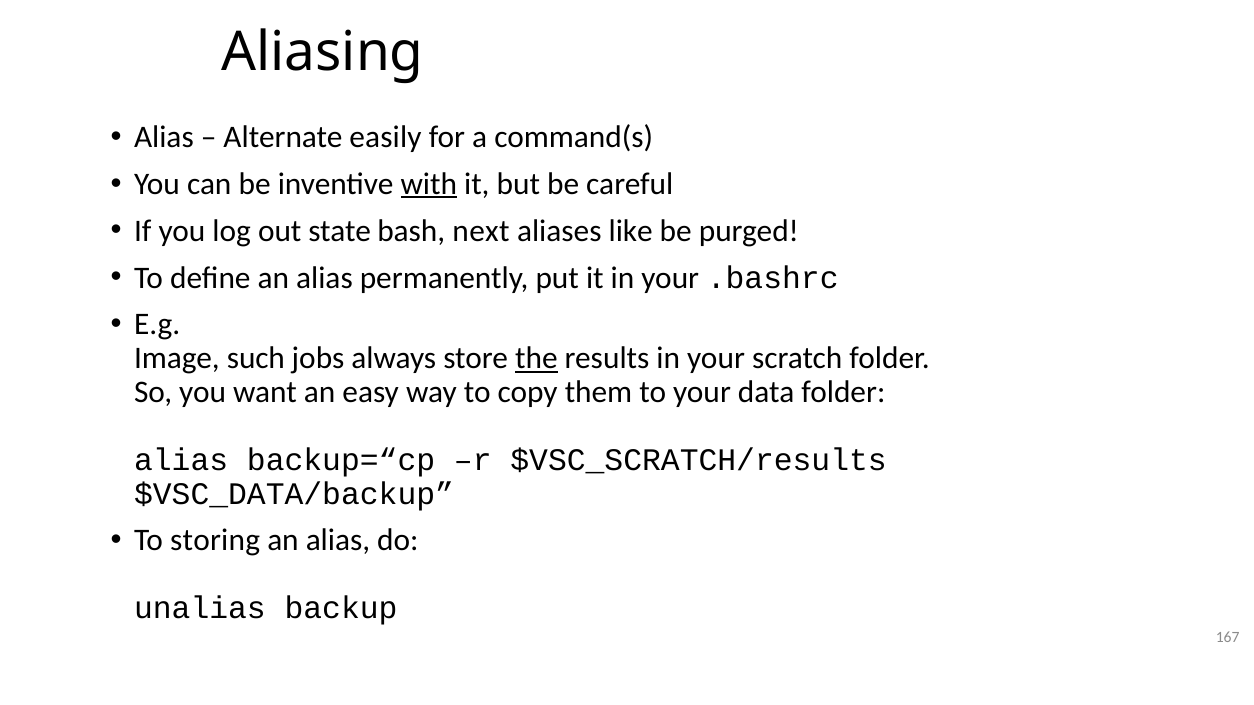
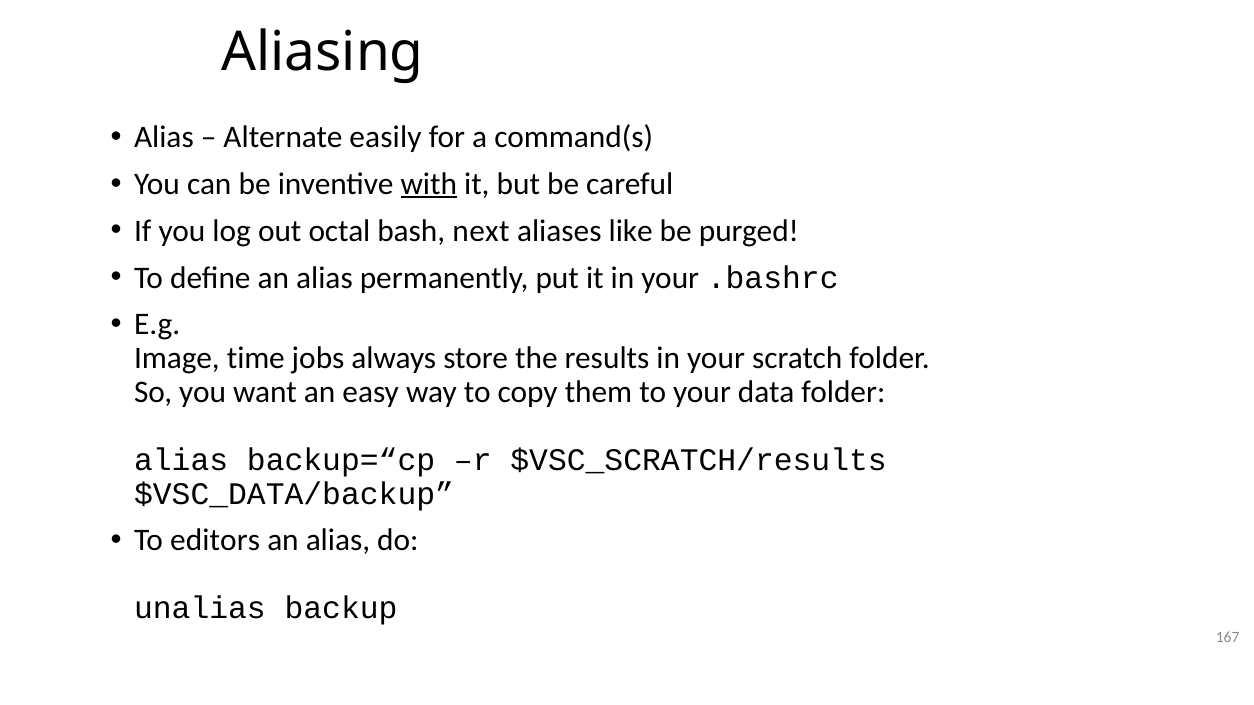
state: state -> octal
such: such -> time
the underline: present -> none
storing: storing -> editors
